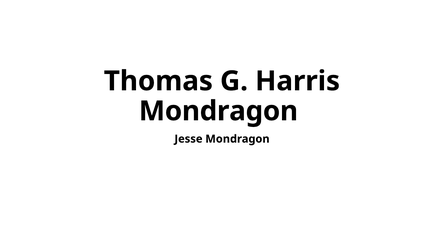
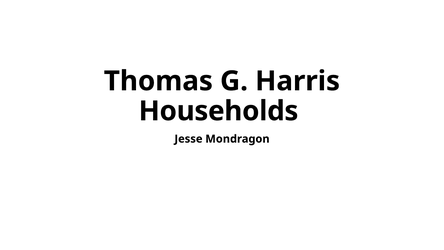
Mondragon at (218, 111): Mondragon -> Households
